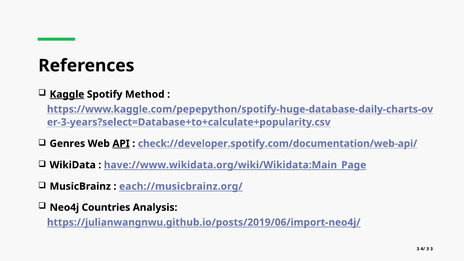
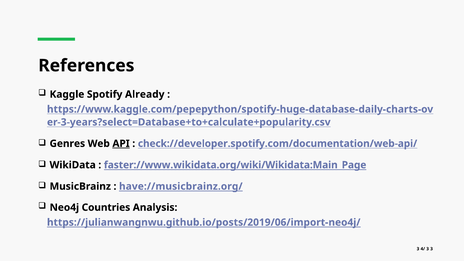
Kaggle underline: present -> none
Method: Method -> Already
have://www.wikidata.org/wiki/Wikidata:Main_Page: have://www.wikidata.org/wiki/Wikidata:Main_Page -> faster://www.wikidata.org/wiki/Wikidata:Main_Page
each://musicbrainz.org/: each://musicbrainz.org/ -> have://musicbrainz.org/
